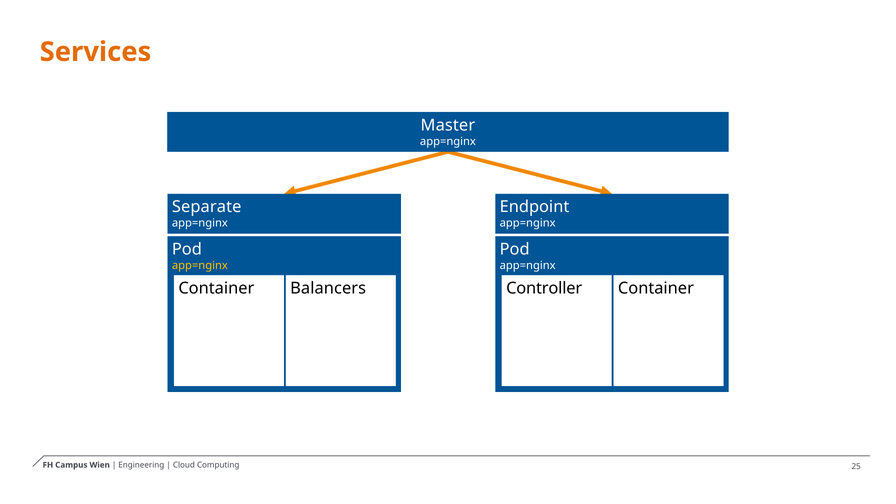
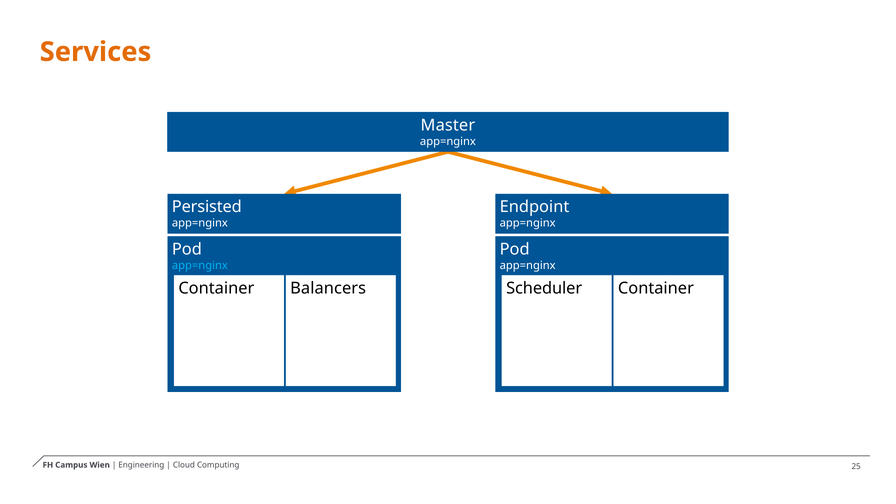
Separate: Separate -> Persisted
app=nginx at (200, 266) colour: yellow -> light blue
Controller: Controller -> Scheduler
